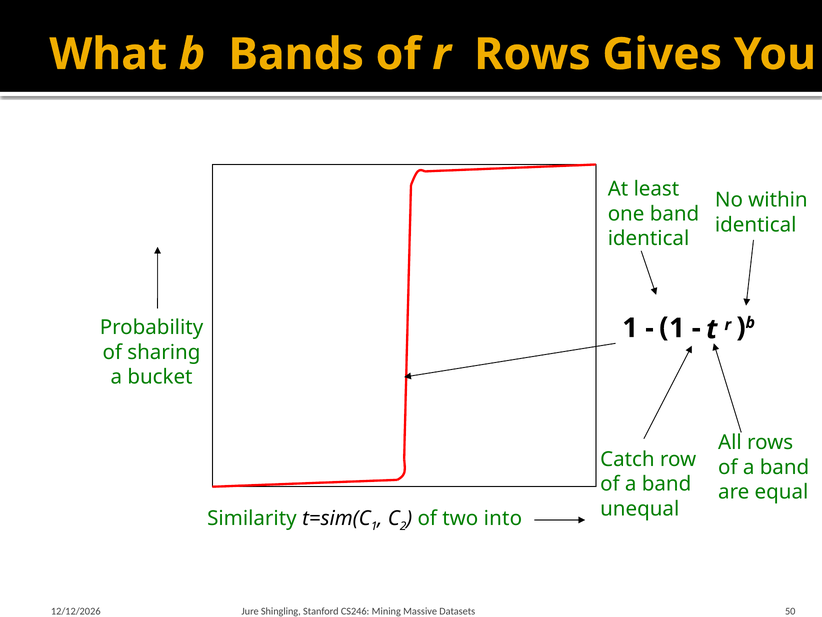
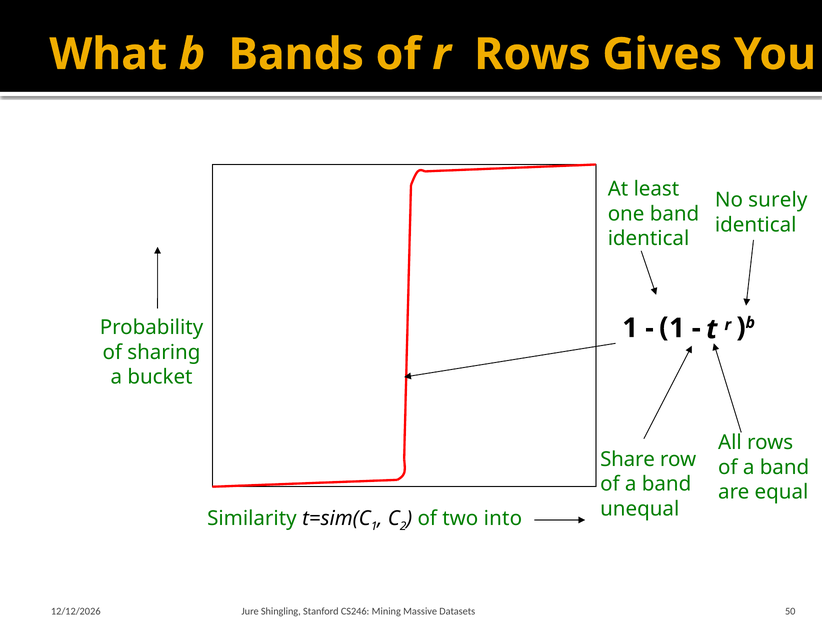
within: within -> surely
Catch: Catch -> Share
